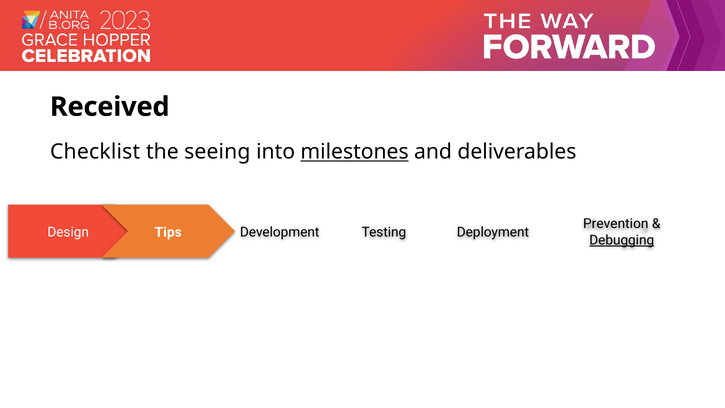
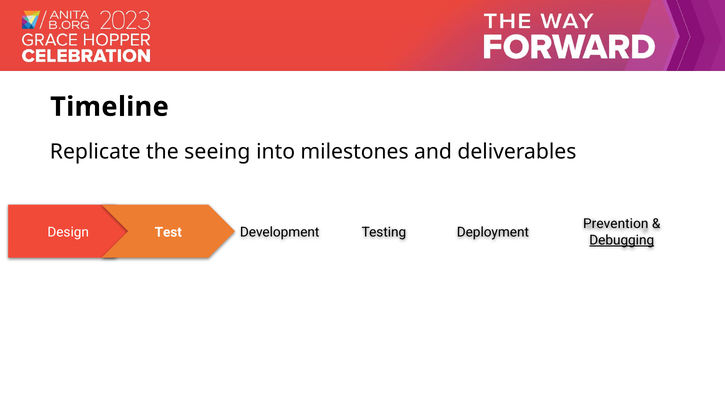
Received: Received -> Timeline
Checklist: Checklist -> Replicate
milestones underline: present -> none
Tips: Tips -> Test
